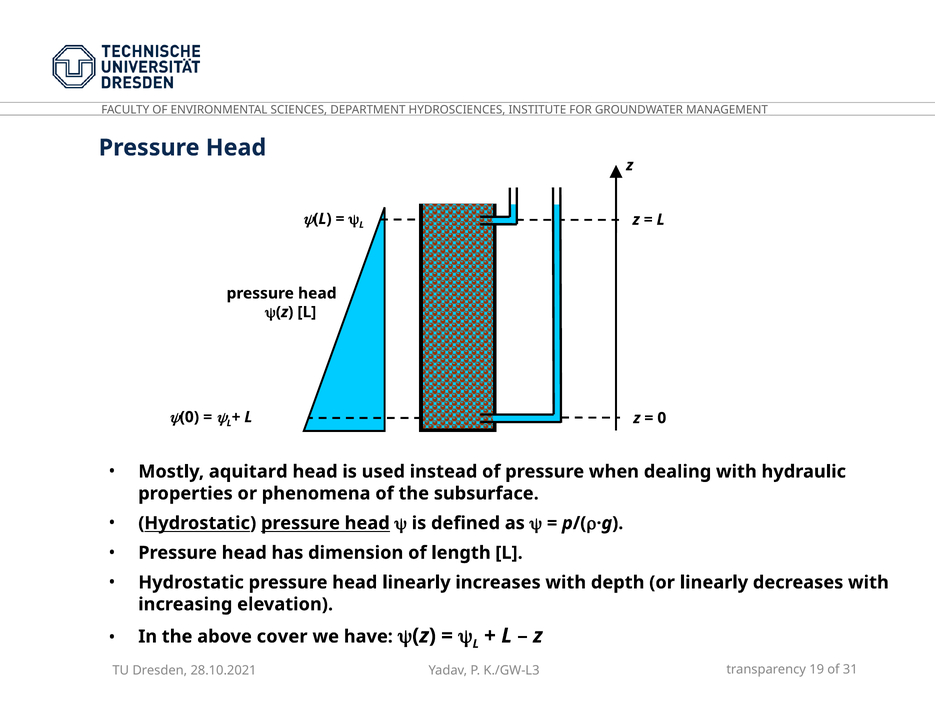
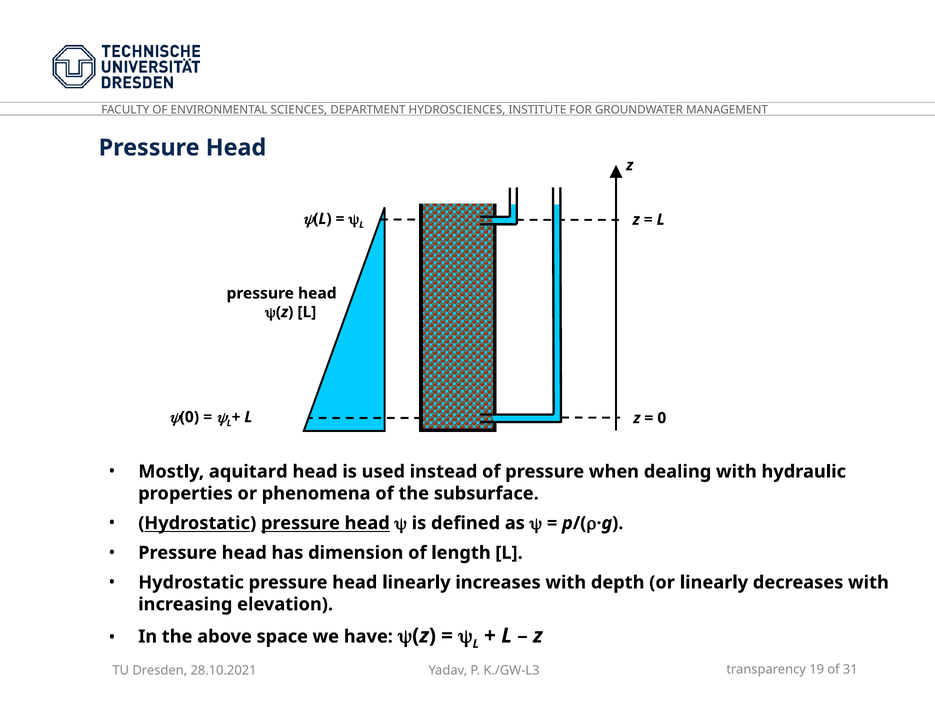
cover: cover -> space
